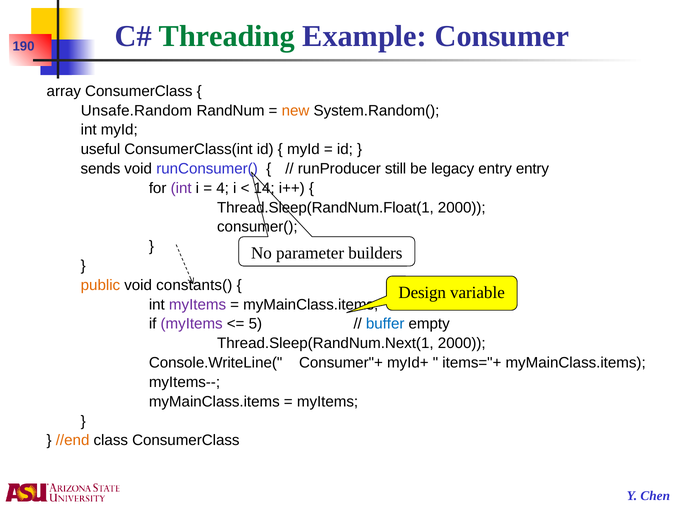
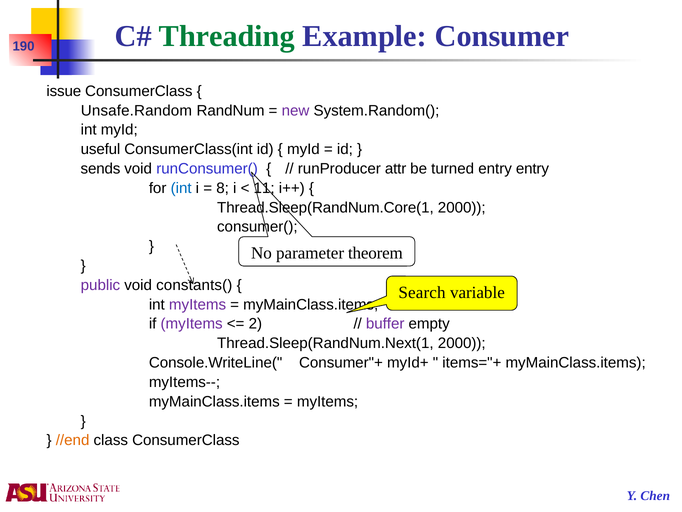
array: array -> issue
new colour: orange -> purple
still: still -> attr
legacy: legacy -> turned
int at (181, 188) colour: purple -> blue
4: 4 -> 8
14: 14 -> 11
Thread.Sleep(RandNum.Float(1: Thread.Sleep(RandNum.Float(1 -> Thread.Sleep(RandNum.Core(1
builders: builders -> theorem
public colour: orange -> purple
Design: Design -> Search
5: 5 -> 2
buffer colour: blue -> purple
